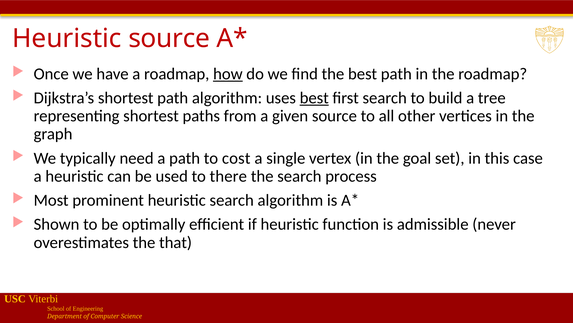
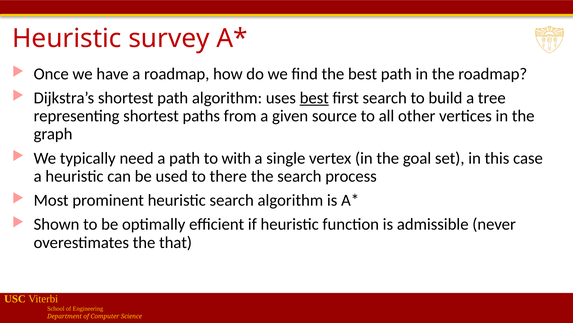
Heuristic source: source -> survey
how underline: present -> none
cost: cost -> with
